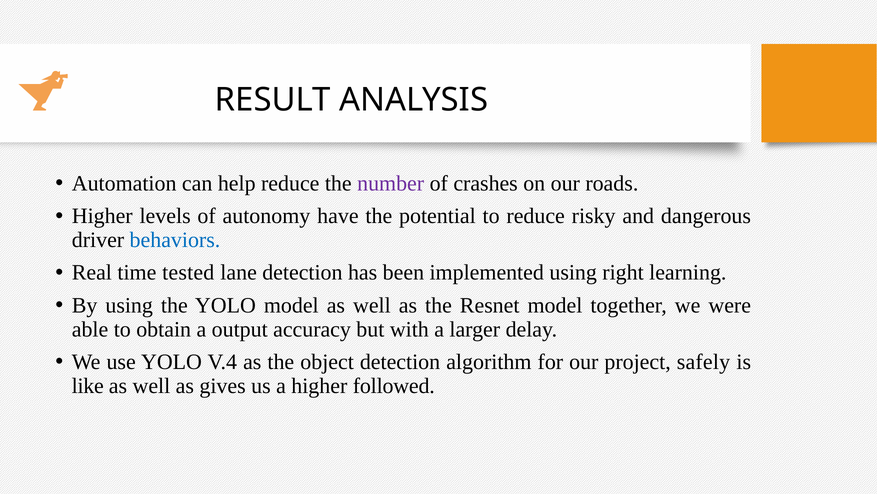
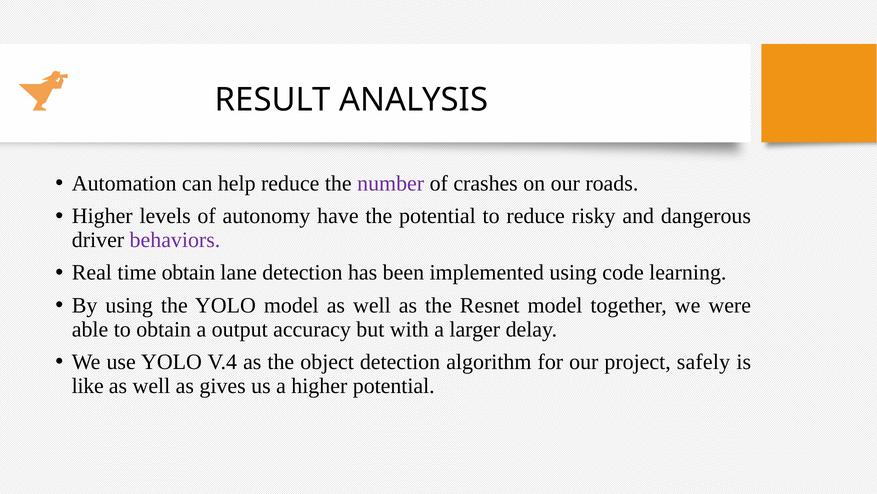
behaviors colour: blue -> purple
time tested: tested -> obtain
right: right -> code
higher followed: followed -> potential
